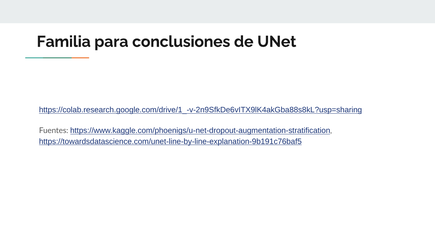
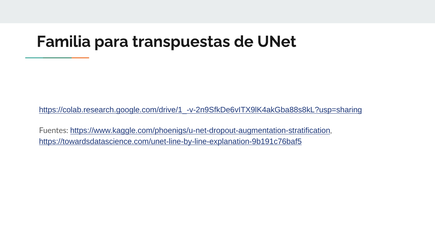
conclusiones: conclusiones -> transpuestas
